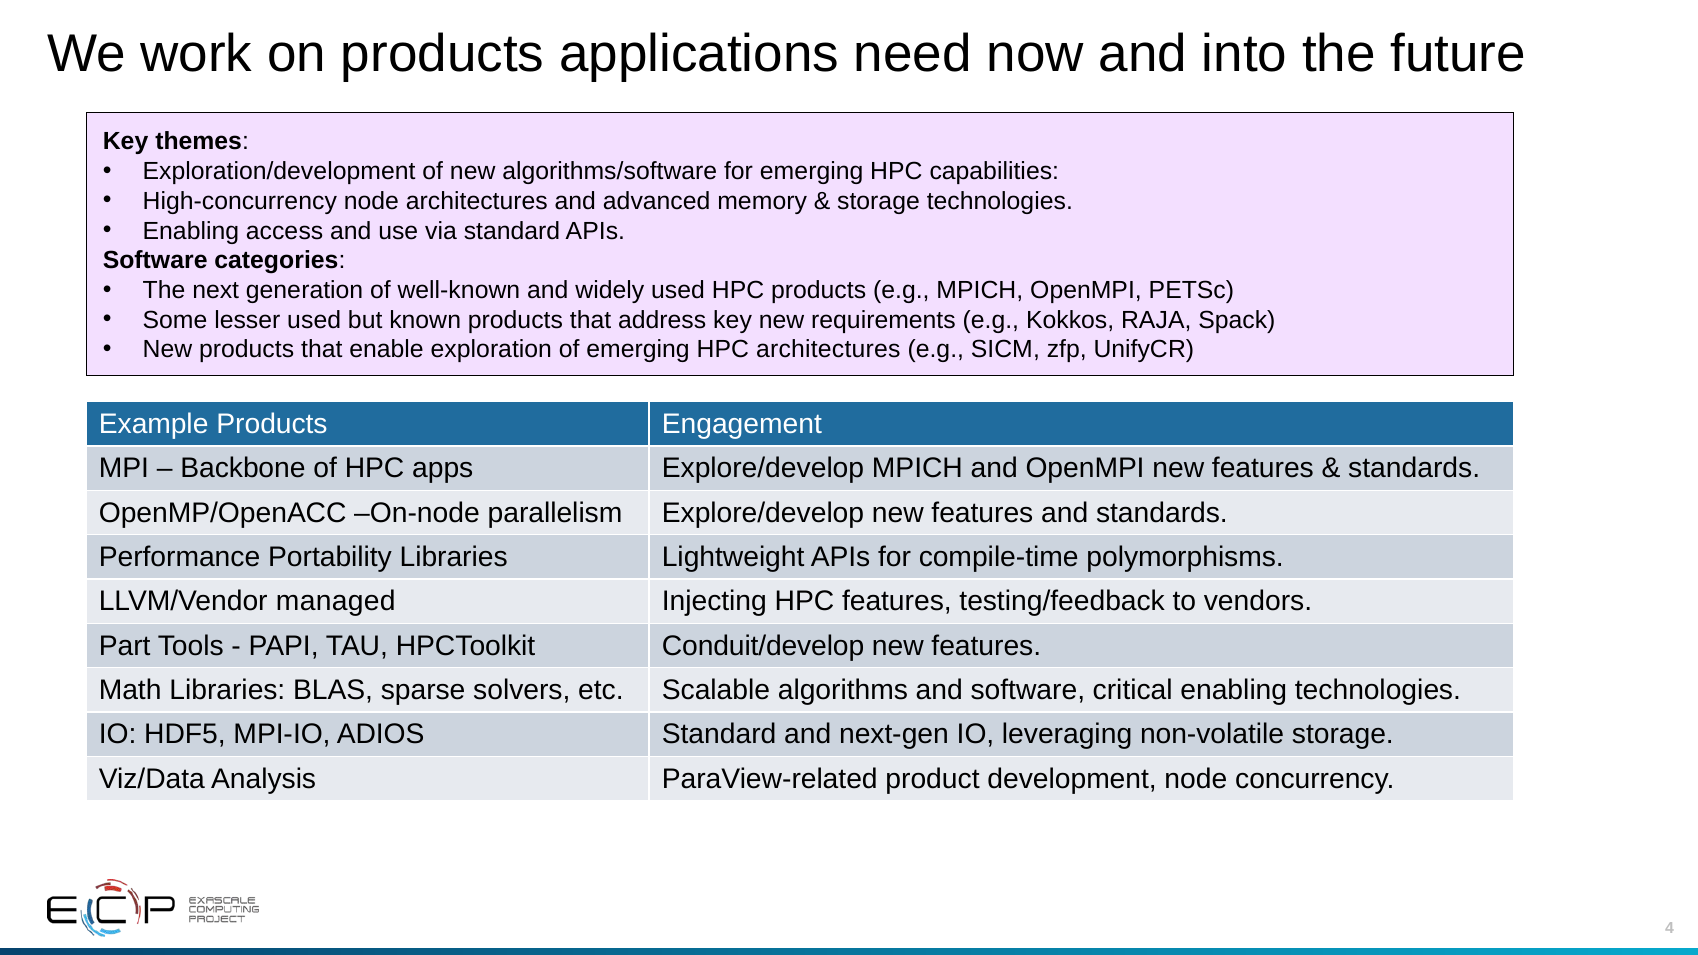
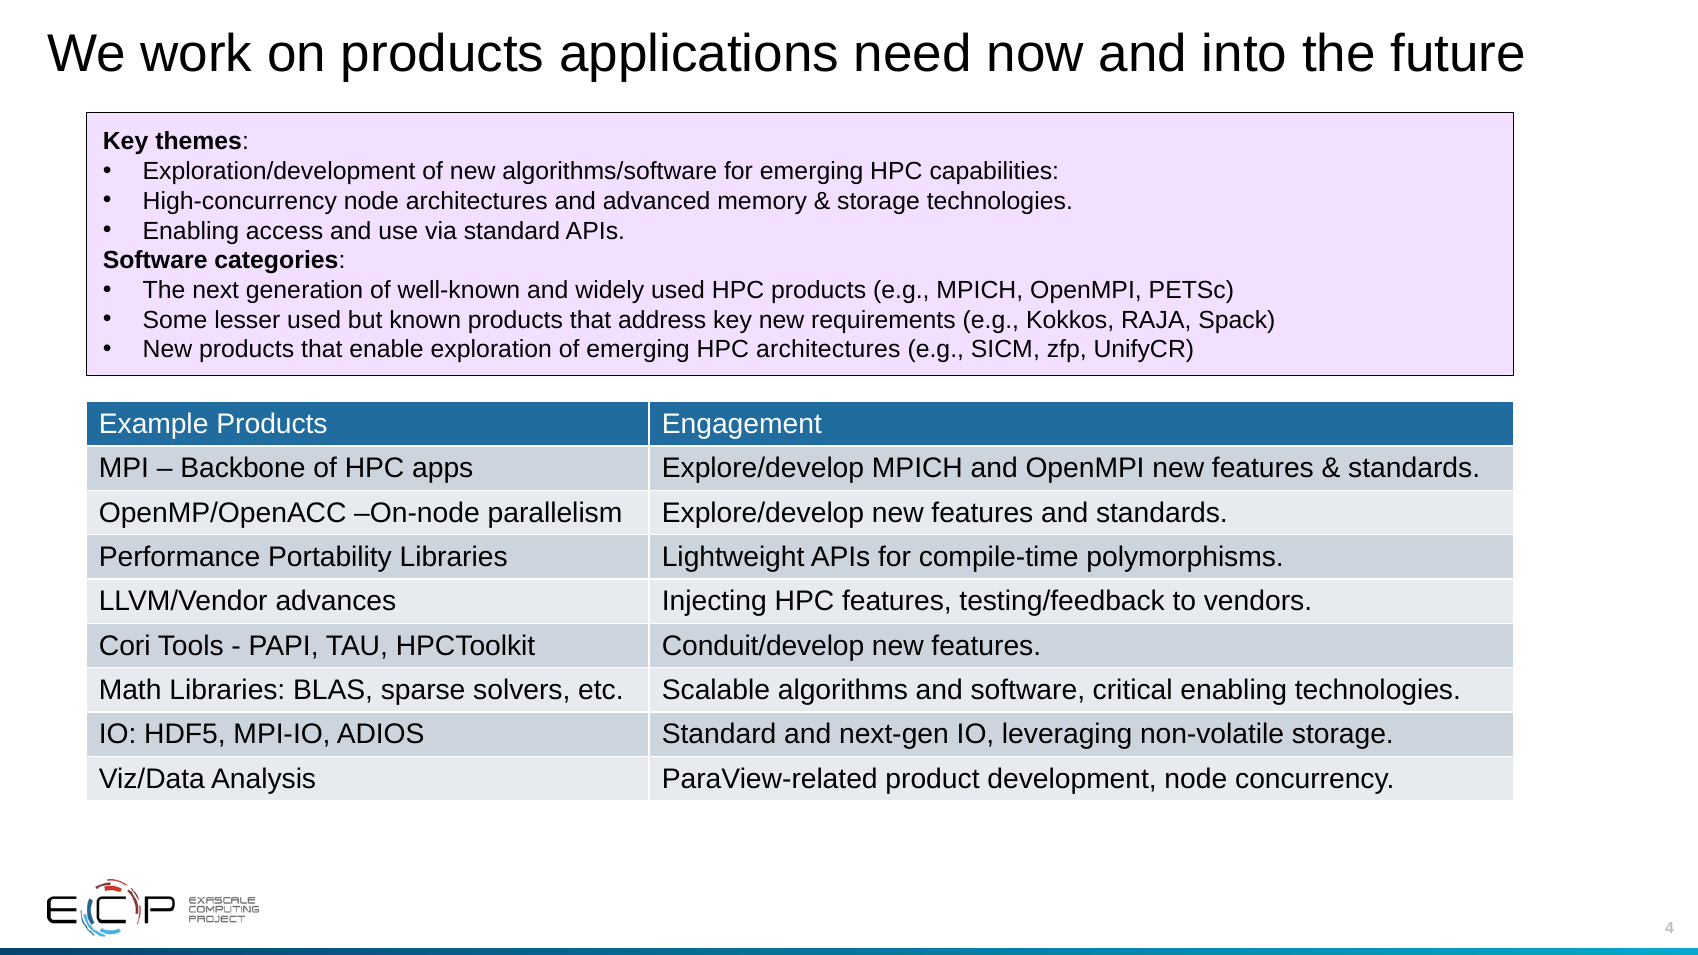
managed: managed -> advances
Part: Part -> Cori
